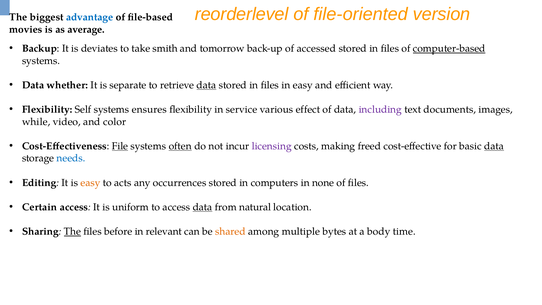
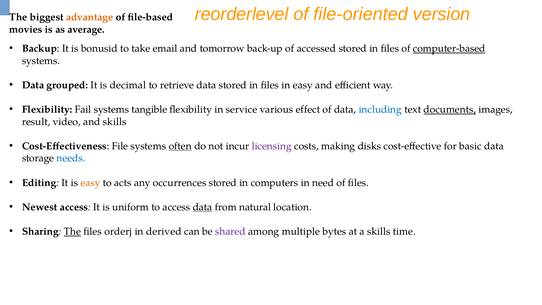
advantage colour: blue -> orange
deviates: deviates -> bonusid
smith: smith -> email
whether: whether -> grouped
separate: separate -> decimal
data at (206, 85) underline: present -> none
Self: Self -> Fail
ensures: ensures -> tangible
including colour: purple -> blue
documents underline: none -> present
while: while -> result
and color: color -> skills
File underline: present -> none
freed: freed -> disks
data at (494, 146) underline: present -> none
none: none -> need
Certain: Certain -> Newest
before: before -> orderj
relevant: relevant -> derived
shared colour: orange -> purple
a body: body -> skills
